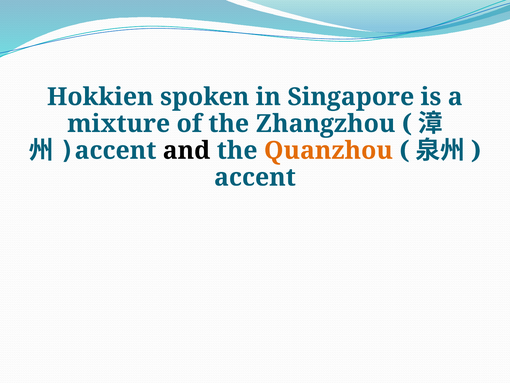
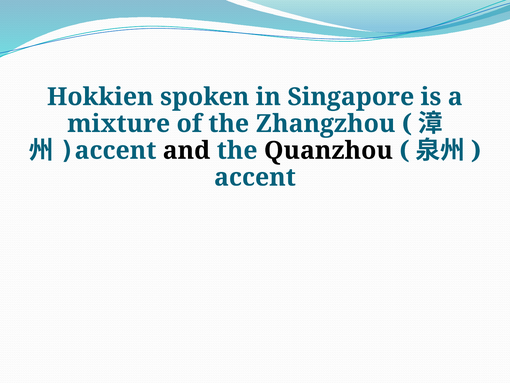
Quanzhou colour: orange -> black
